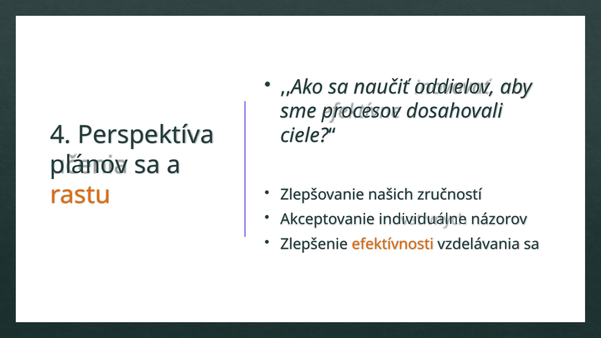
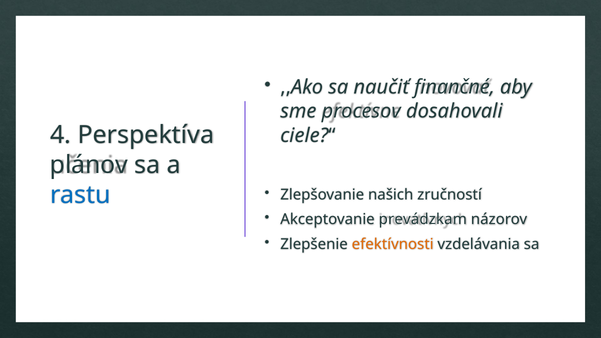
oddielov: oddielov -> finančné
rastu colour: orange -> blue
individuálne: individuálne -> prevádzkam
